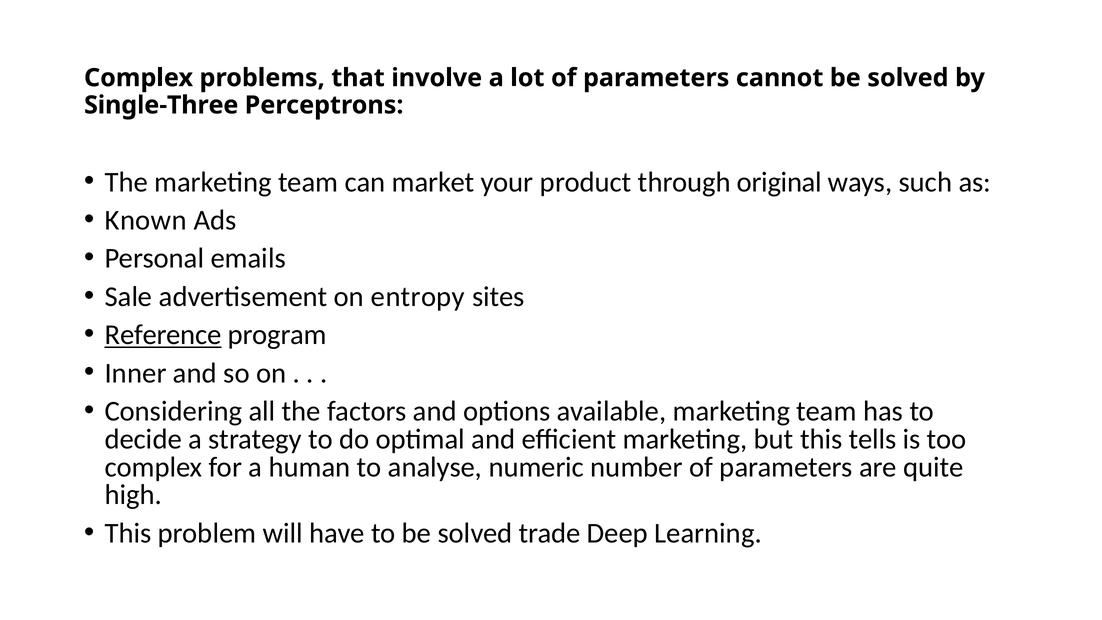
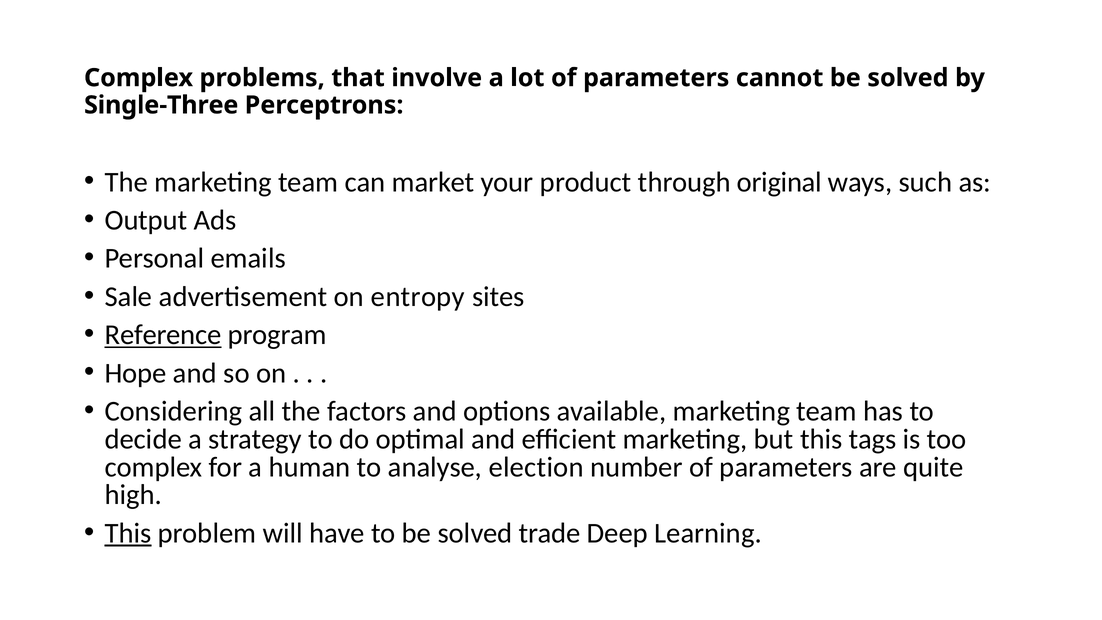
Known: Known -> Output
Inner: Inner -> Hope
tells: tells -> tags
numeric: numeric -> election
This at (128, 533) underline: none -> present
